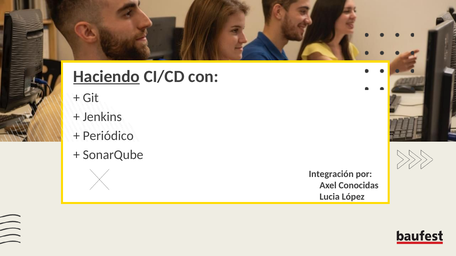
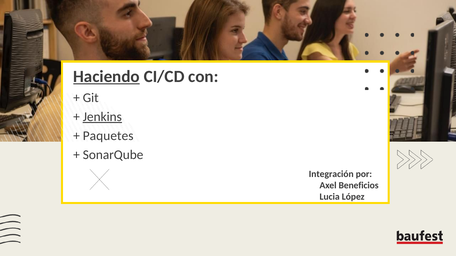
Jenkins underline: none -> present
Periódico: Periódico -> Paquetes
Conocidas: Conocidas -> Beneficios
